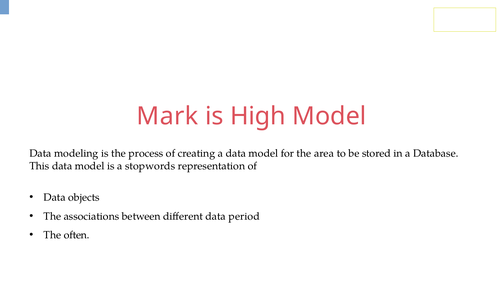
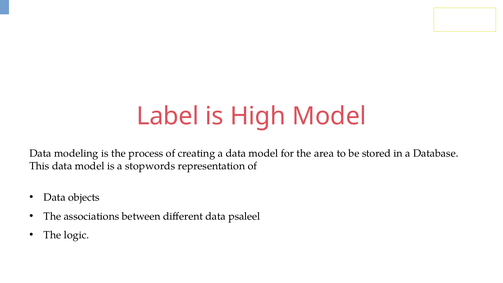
Mark: Mark -> Label
period: period -> psaleel
often: often -> logic
